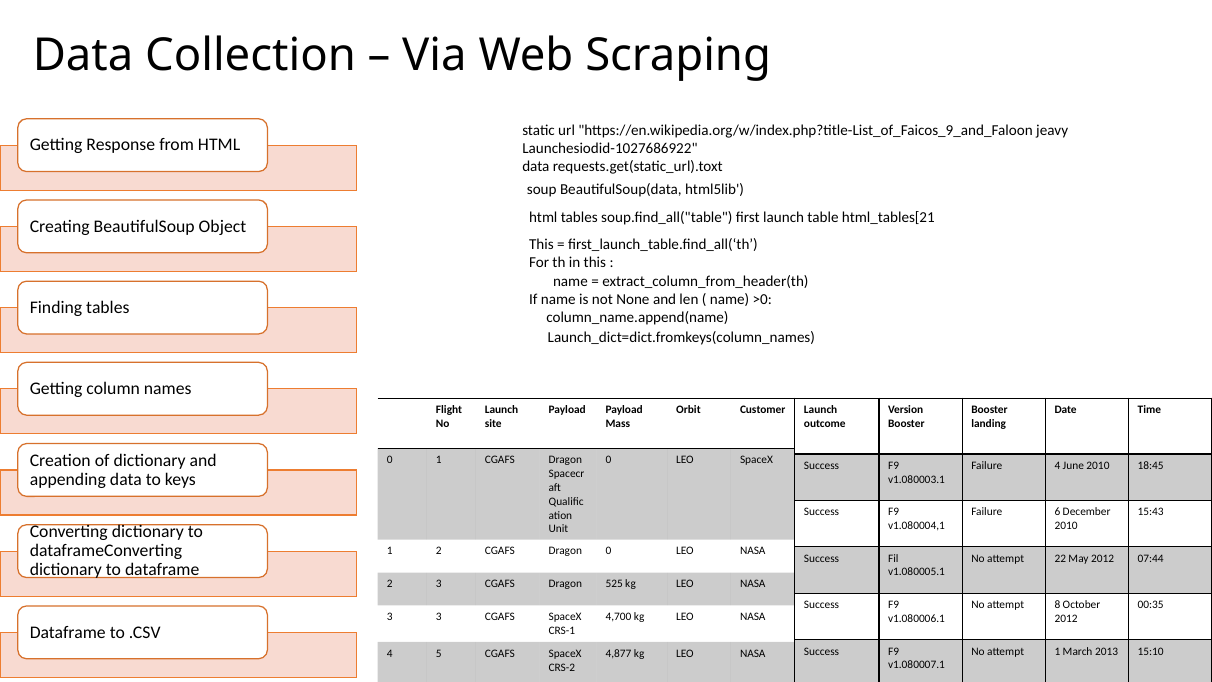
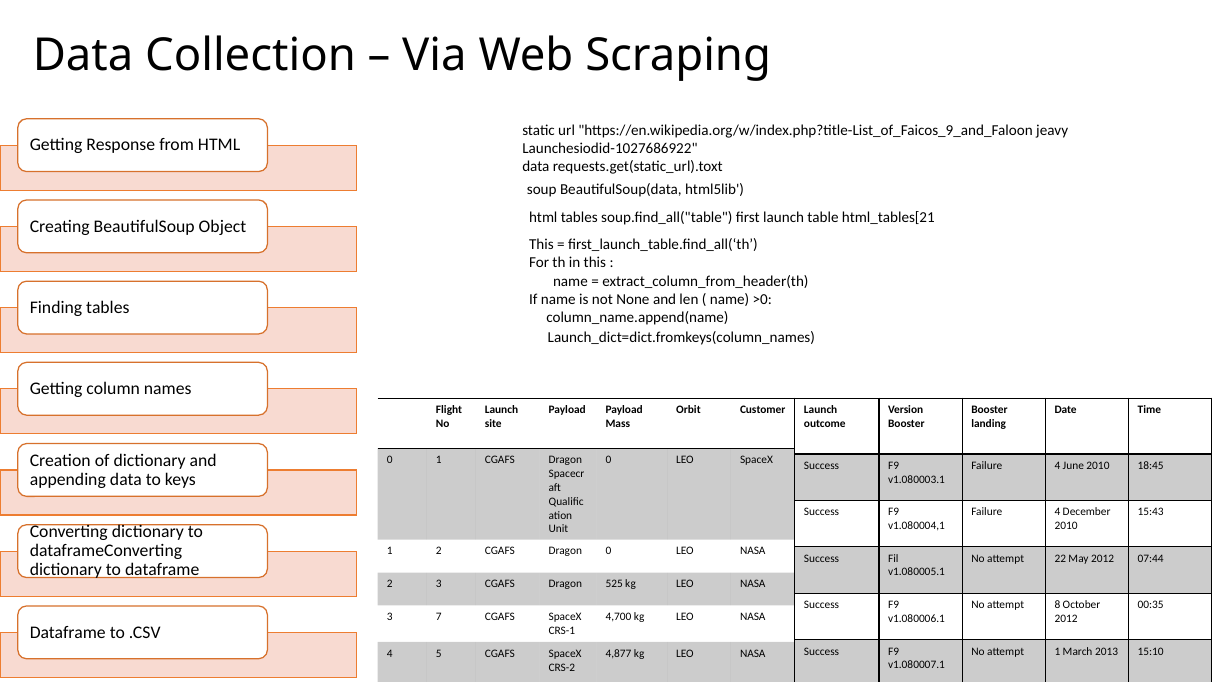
6 at (1057, 512): 6 -> 4
3 3: 3 -> 7
